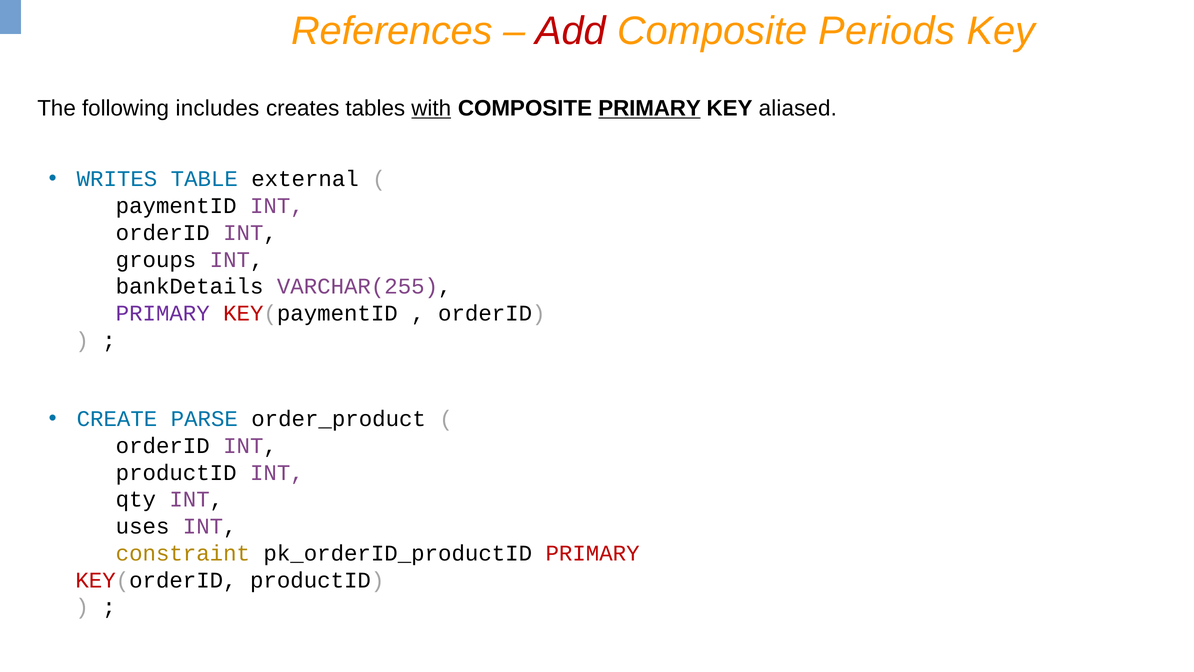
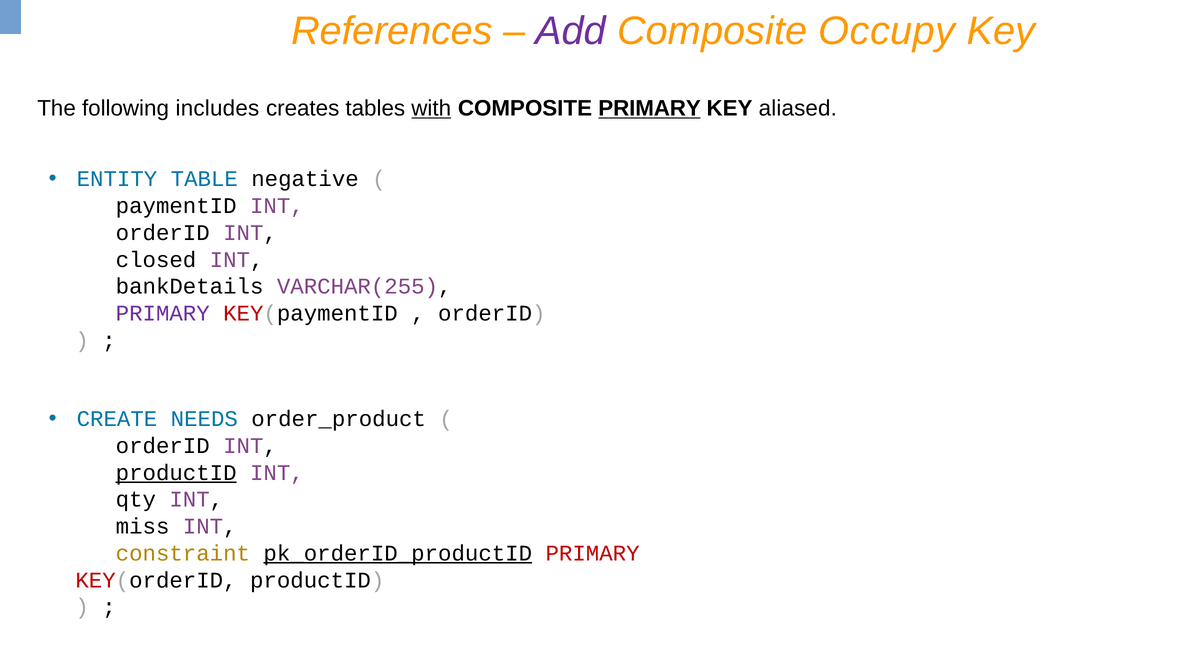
Add colour: red -> purple
Periods: Periods -> Occupy
WRITES: WRITES -> ENTITY
external: external -> negative
groups: groups -> closed
PARSE: PARSE -> NEEDS
productID at (176, 472) underline: none -> present
uses: uses -> miss
pk_orderID_productID underline: none -> present
